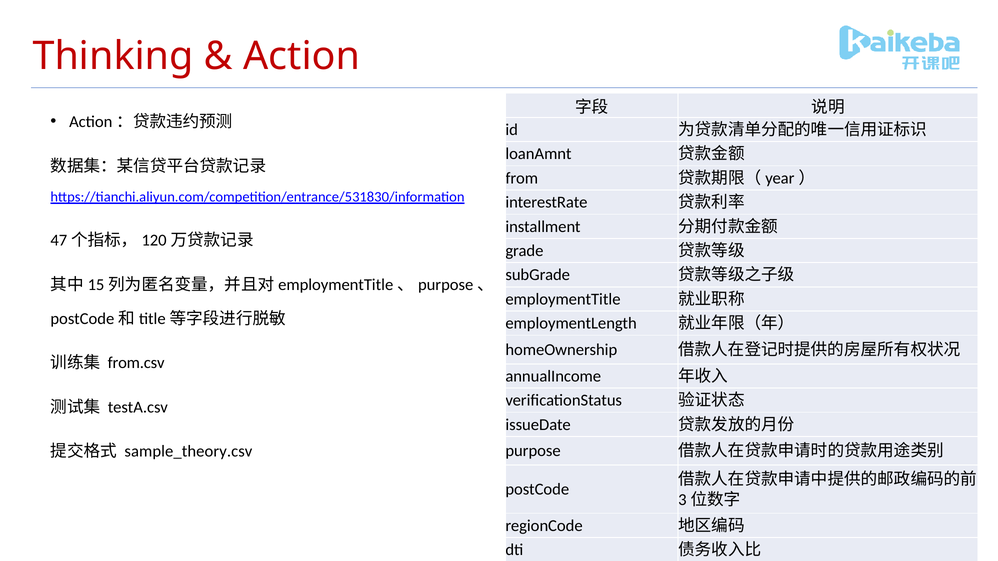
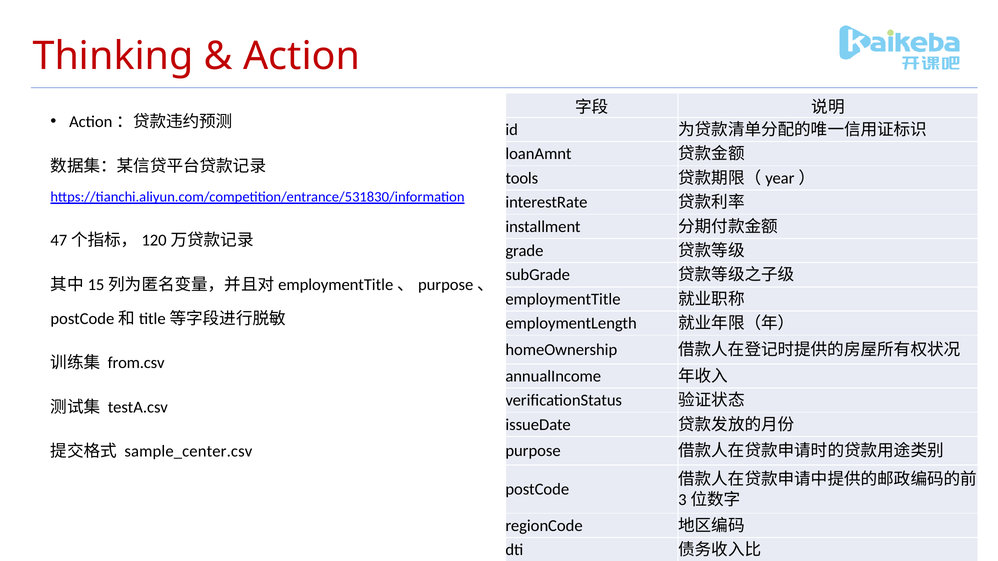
from: from -> tools
sample_theory.csv: sample_theory.csv -> sample_center.csv
